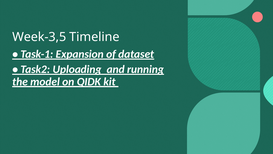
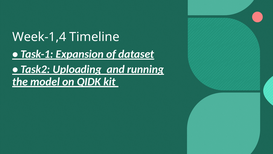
Week-3,5: Week-3,5 -> Week-1,4
